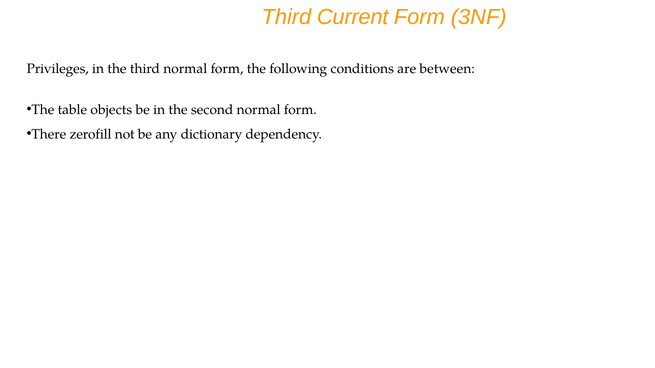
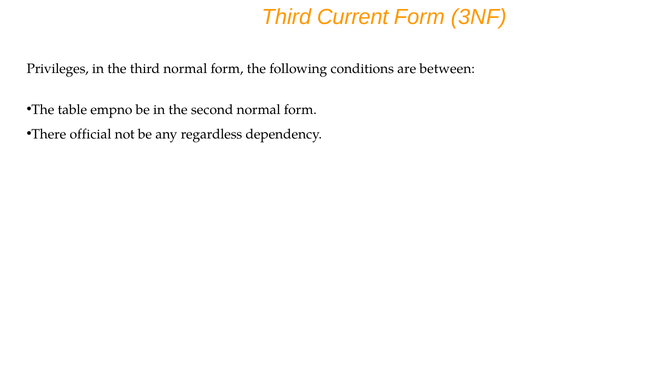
objects: objects -> empno
zerofill: zerofill -> official
dictionary: dictionary -> regardless
